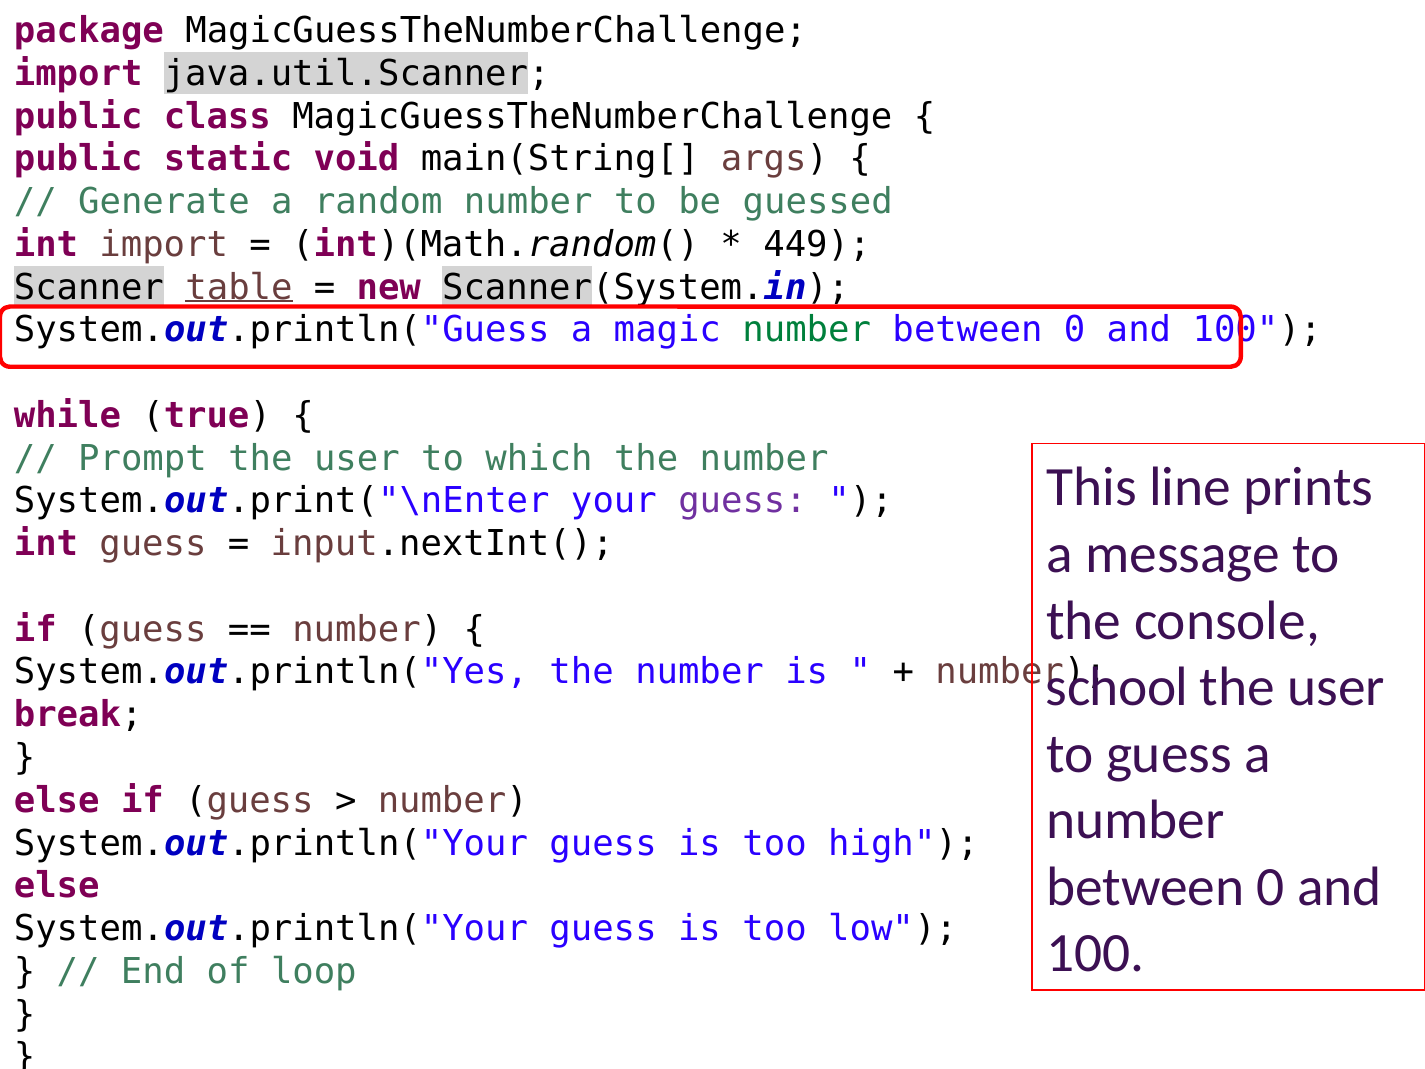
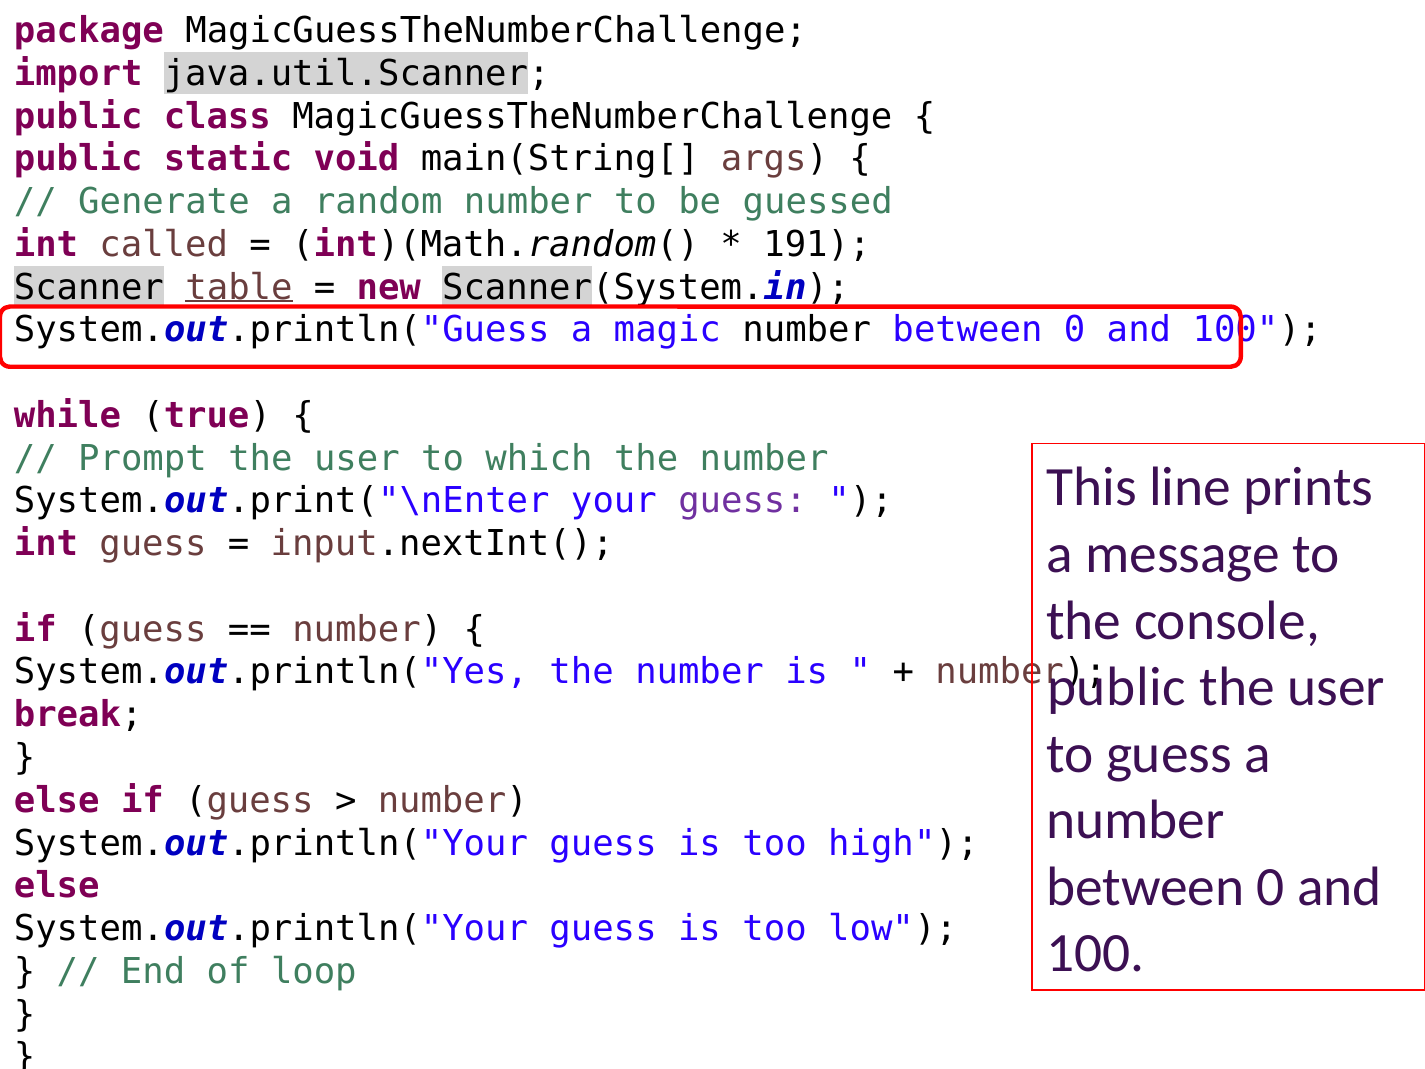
int import: import -> called
449: 449 -> 191
number at (807, 330) colour: green -> black
school at (1117, 687): school -> public
